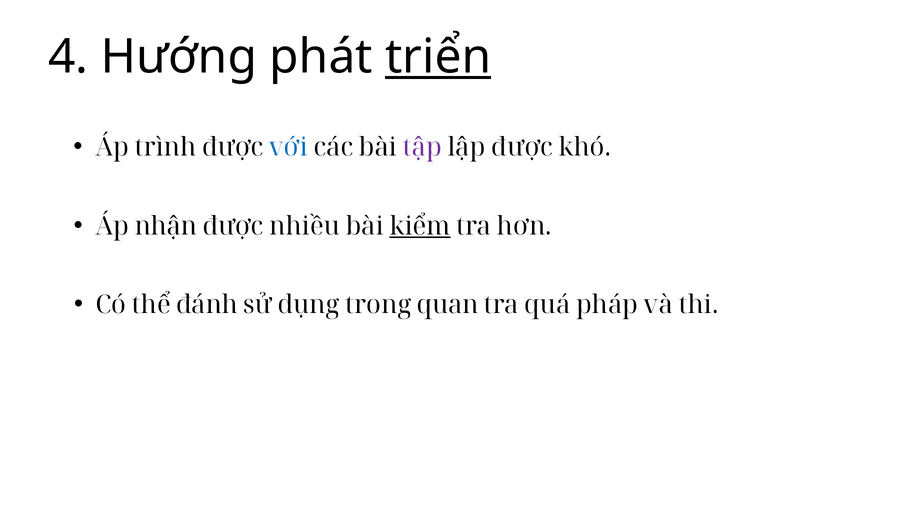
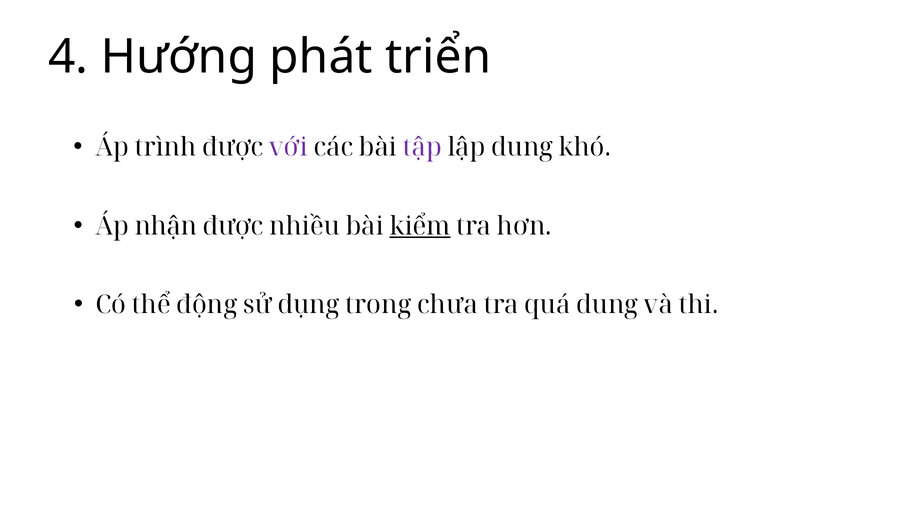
triển underline: present -> none
với colour: blue -> purple
lập được: được -> dung
đánh: đánh -> động
quan: quan -> chưa
quá pháp: pháp -> dung
